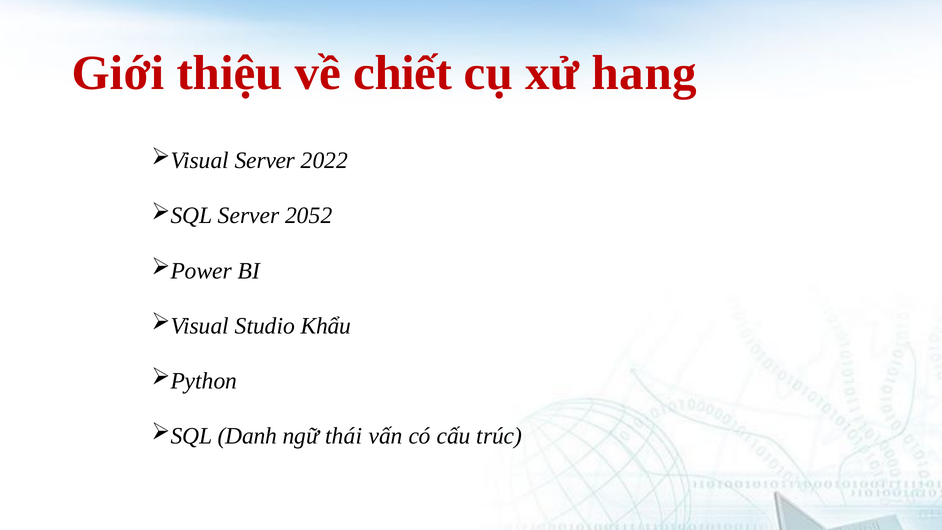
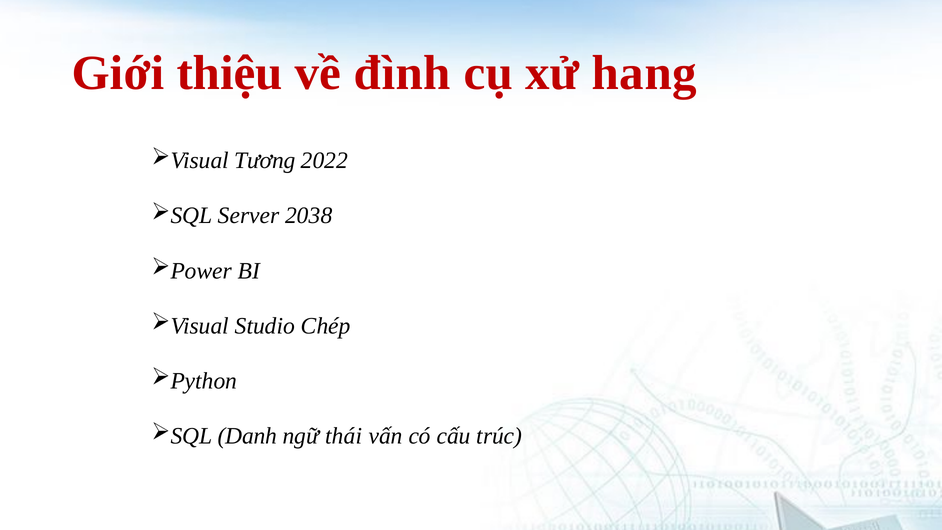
chiết: chiết -> đình
Server at (265, 161): Server -> Tương
2052: 2052 -> 2038
Khẩu: Khẩu -> Chép
